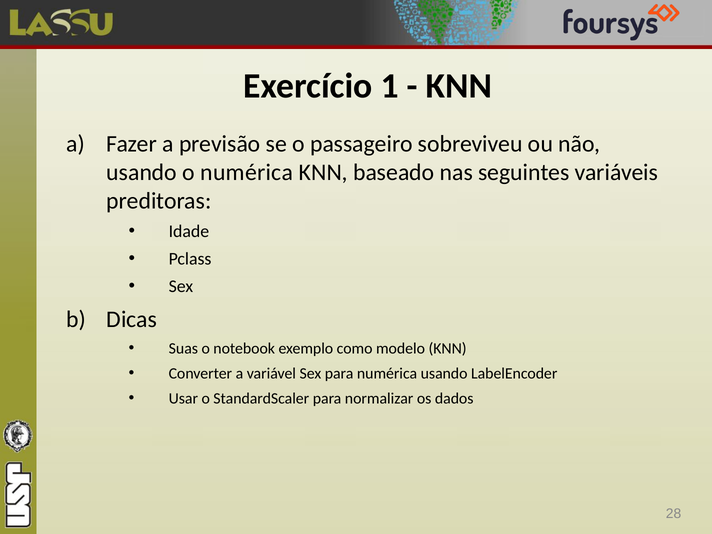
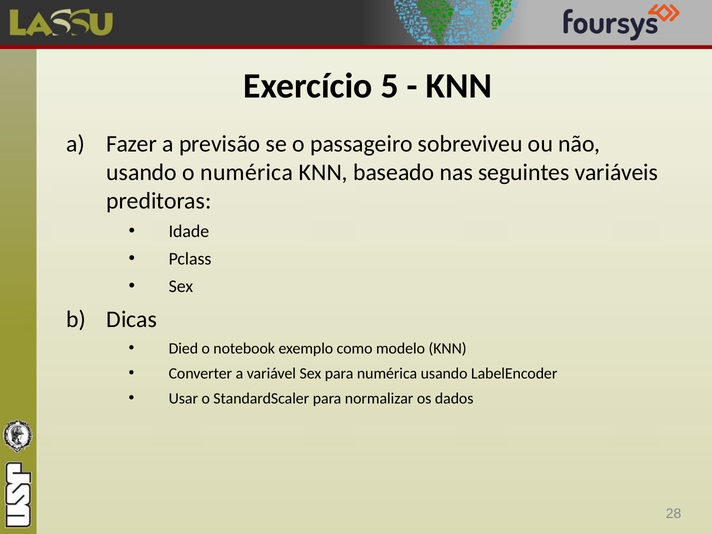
1: 1 -> 5
Suas: Suas -> Died
